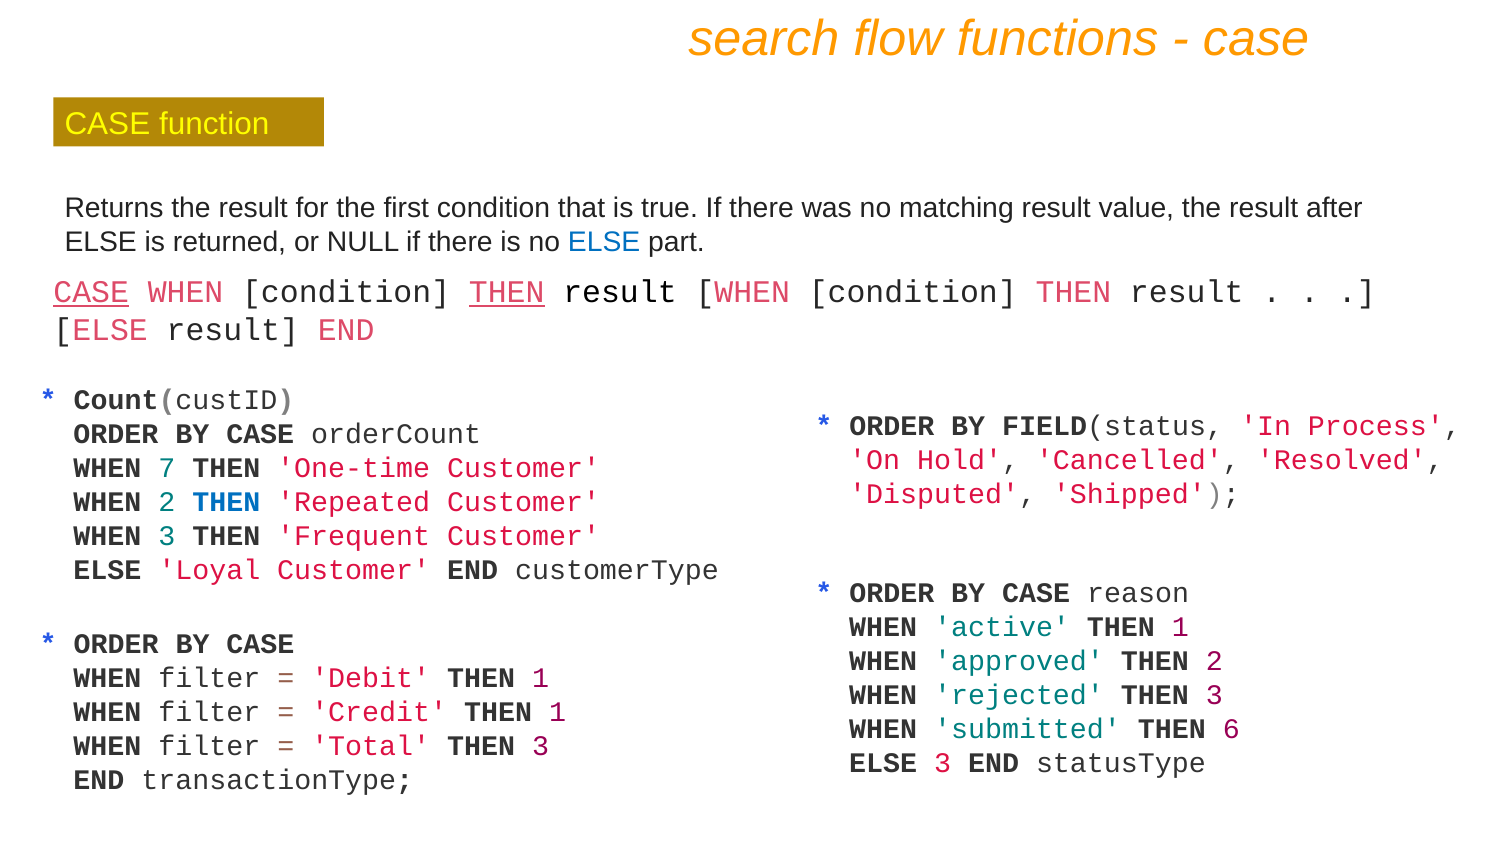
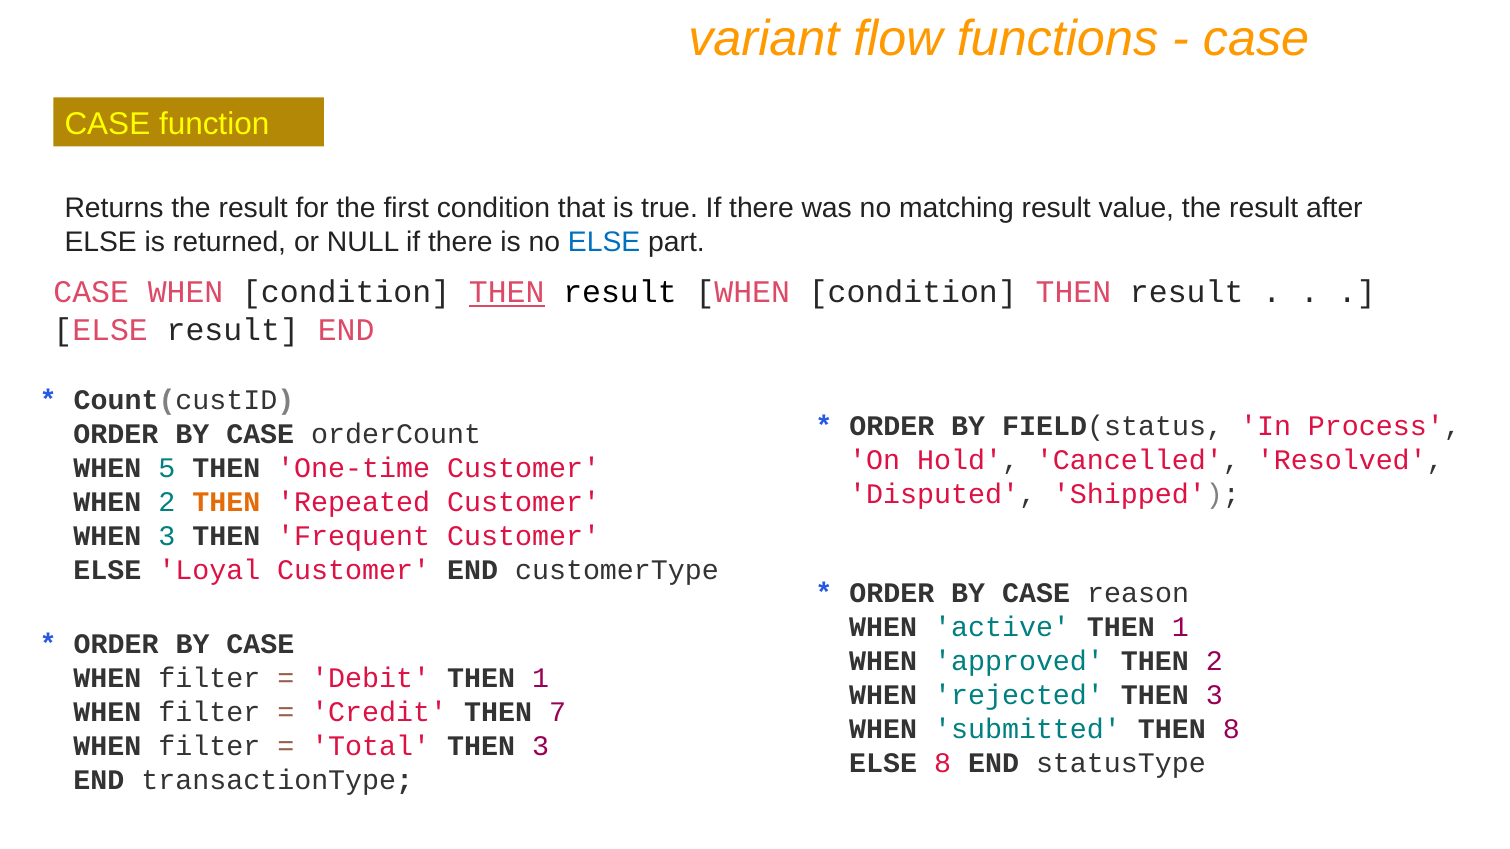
search: search -> variant
CASE at (91, 293) underline: present -> none
7: 7 -> 5
THEN at (226, 502) colour: blue -> orange
Credit THEN 1: 1 -> 7
THEN 6: 6 -> 8
ELSE 3: 3 -> 8
